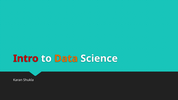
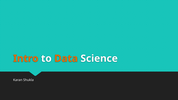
Intro colour: red -> orange
